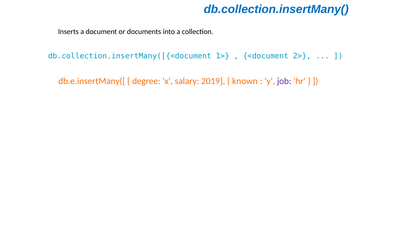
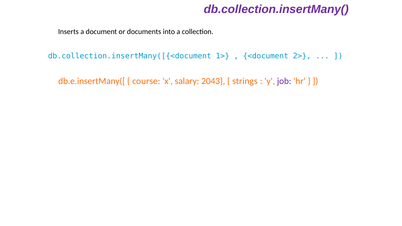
db.collection.insertMany( colour: blue -> purple
degree: degree -> course
2019: 2019 -> 2043
known: known -> strings
